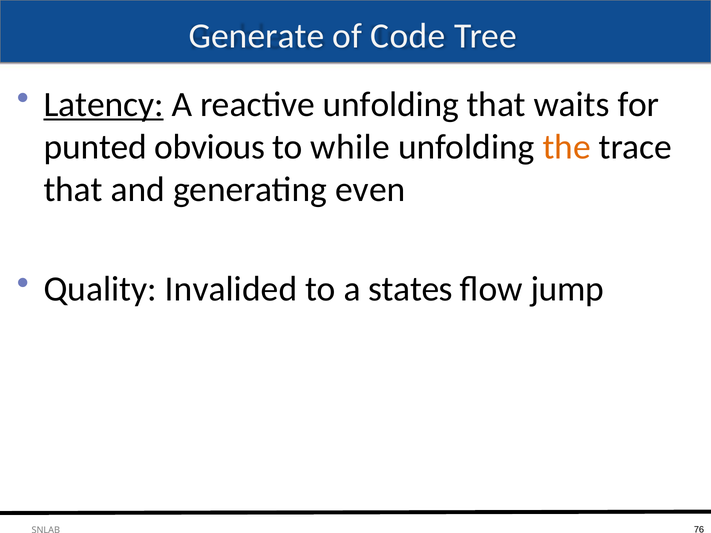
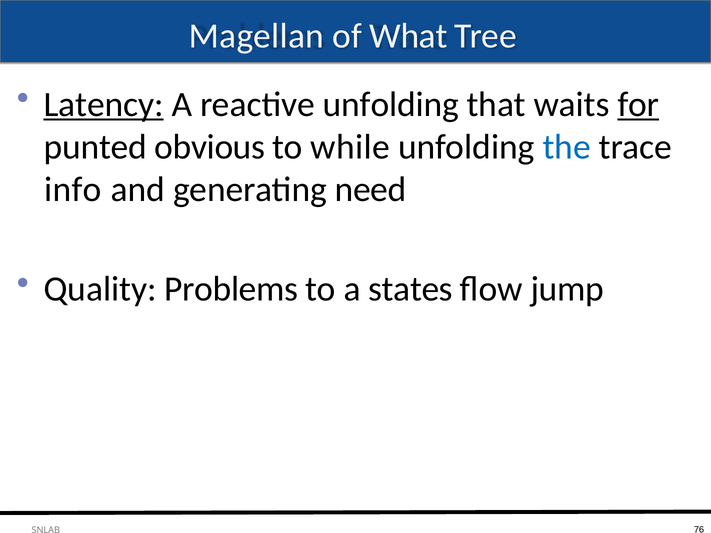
Generate: Generate -> Magellan
Code: Code -> What
for underline: none -> present
the colour: orange -> blue
that at (73, 190): that -> info
even: even -> need
Invalided: Invalided -> Problems
